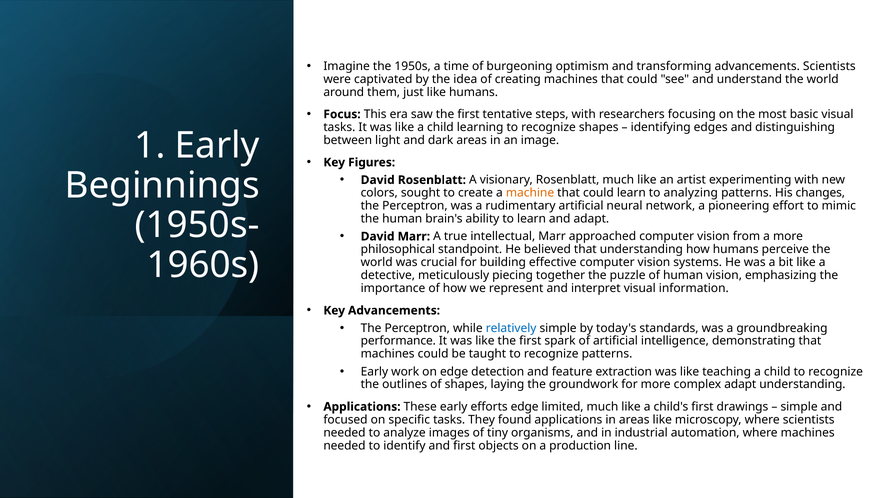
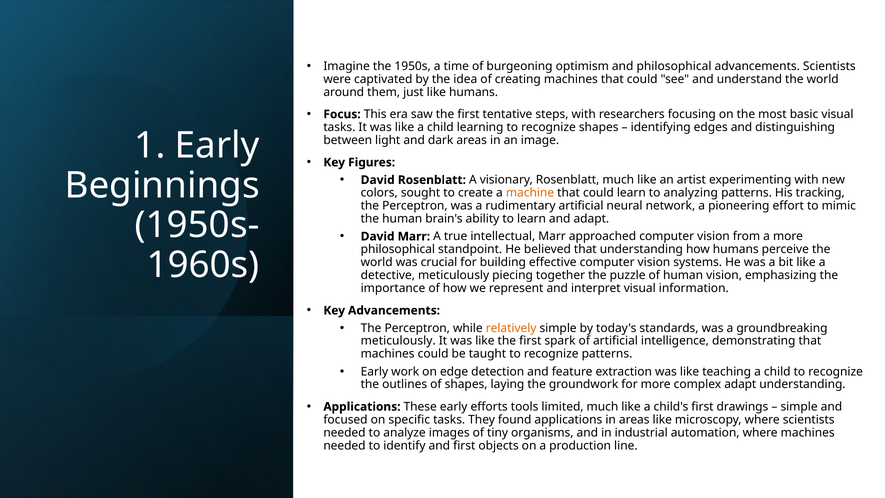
and transforming: transforming -> philosophical
changes: changes -> tracking
relatively colour: blue -> orange
performance at (398, 341): performance -> meticulously
efforts edge: edge -> tools
